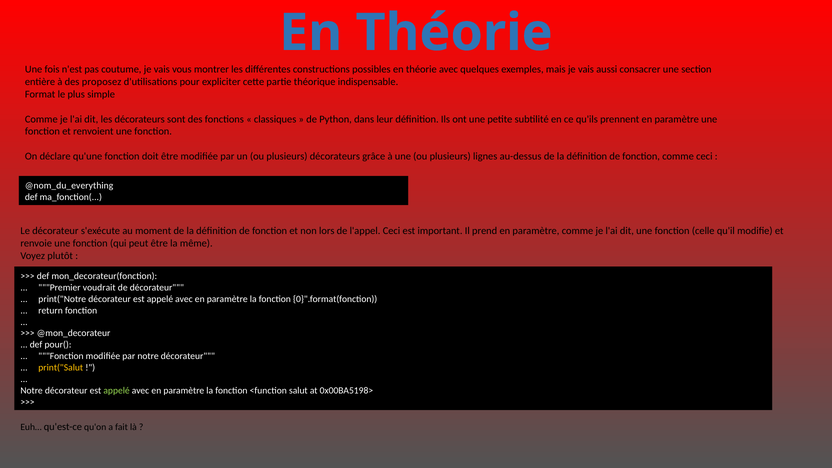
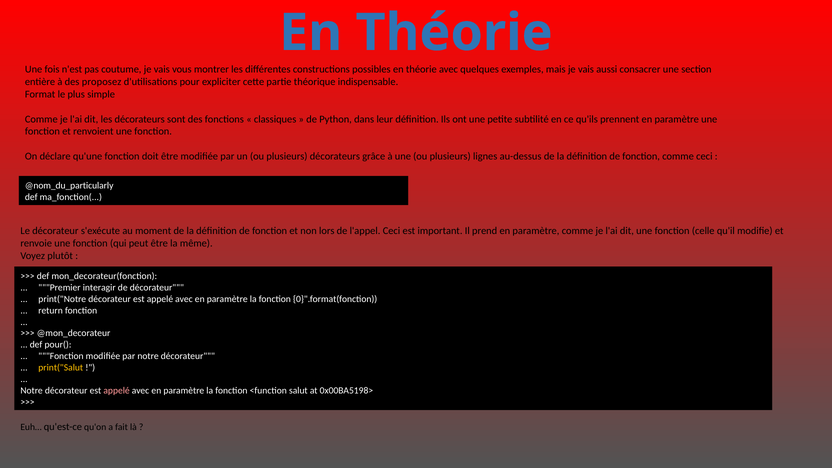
@nom_du_everything: @nom_du_everything -> @nom_du_particularly
voudrait: voudrait -> interagir
appelé at (117, 391) colour: light green -> pink
